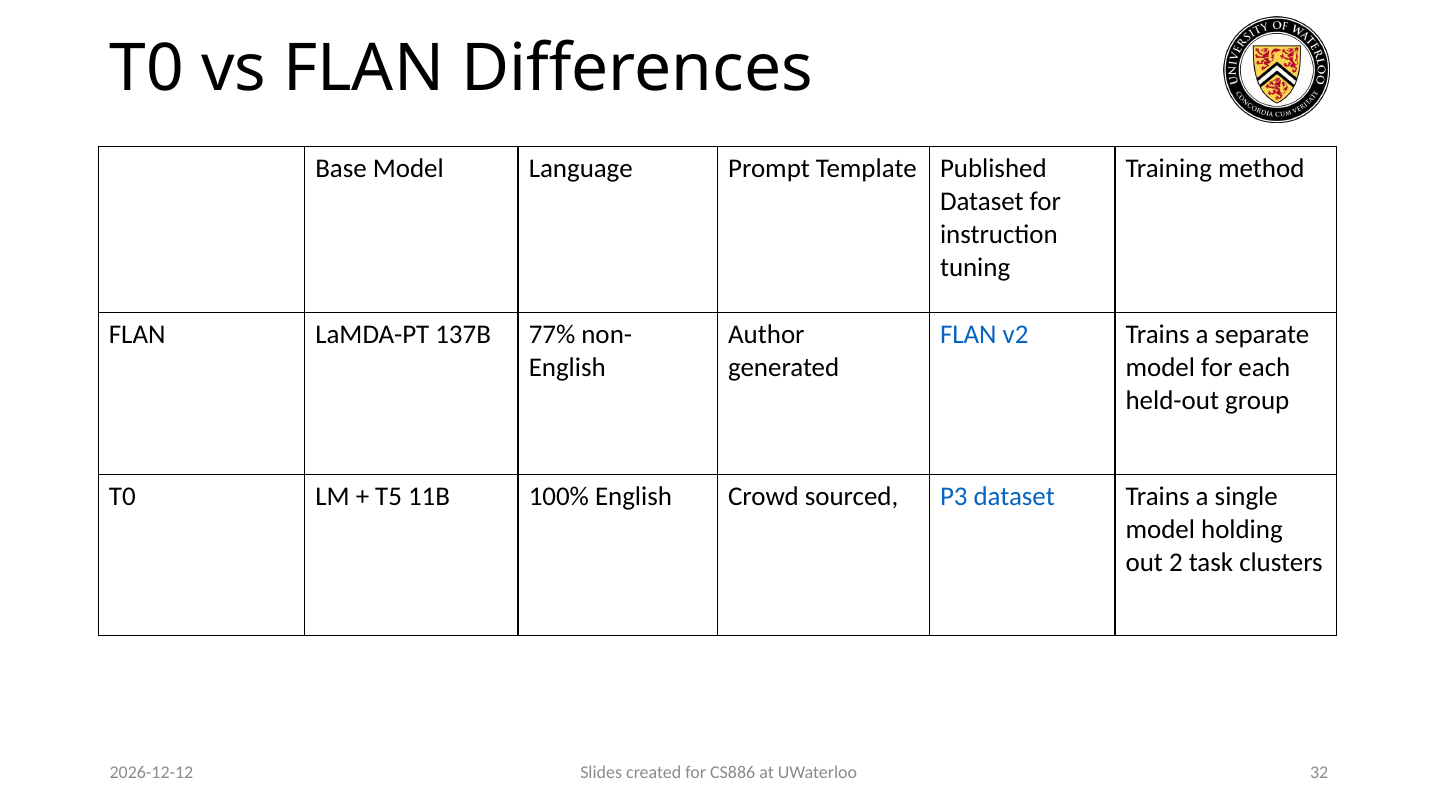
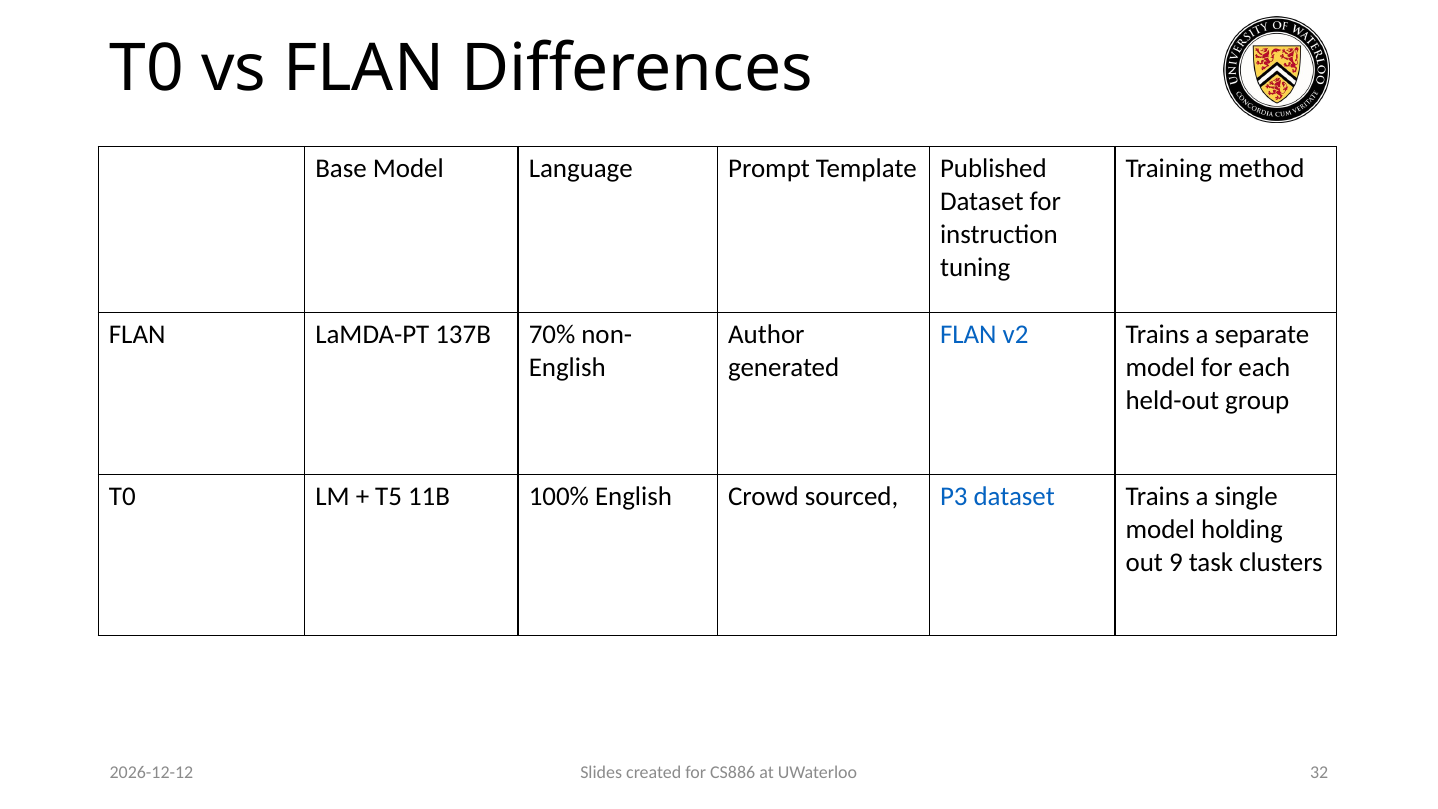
77%: 77% -> 70%
2: 2 -> 9
